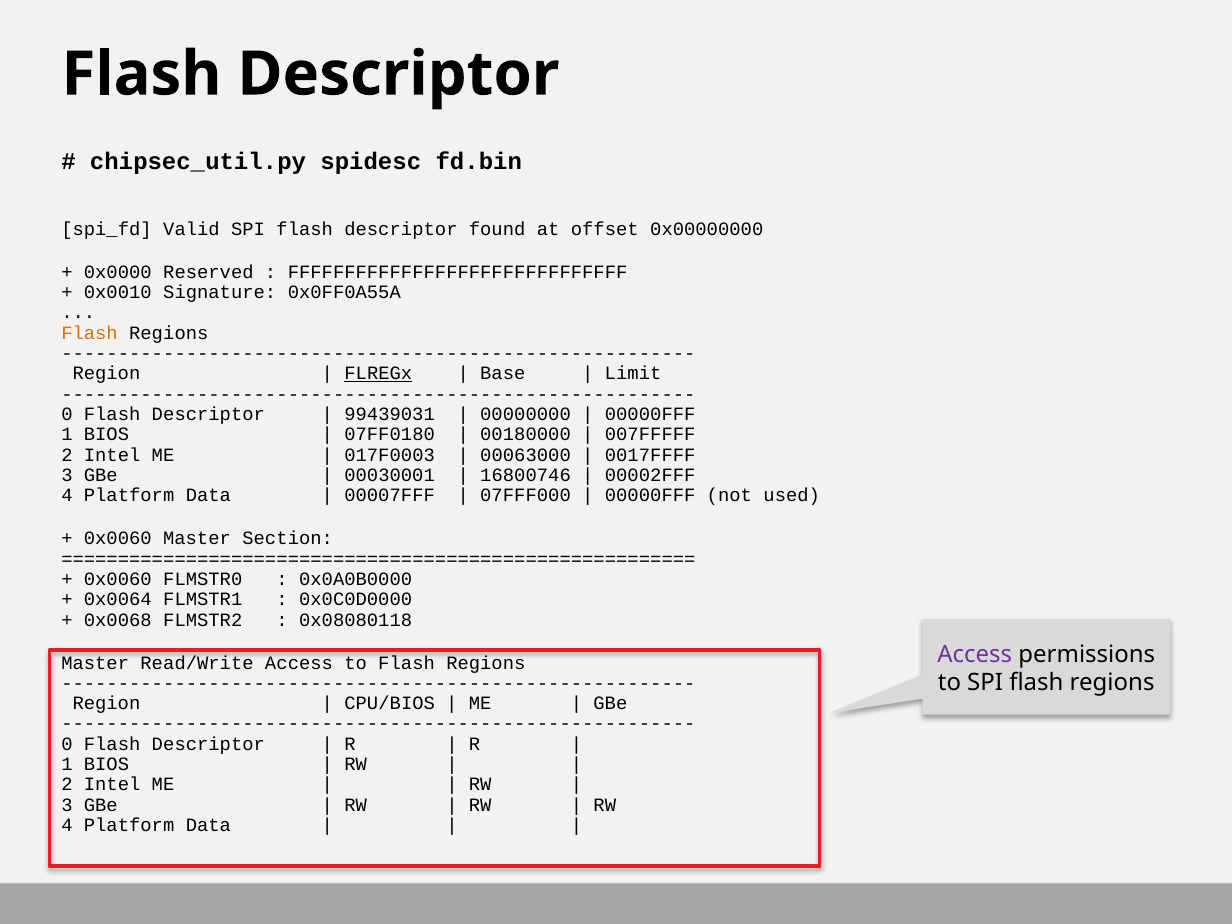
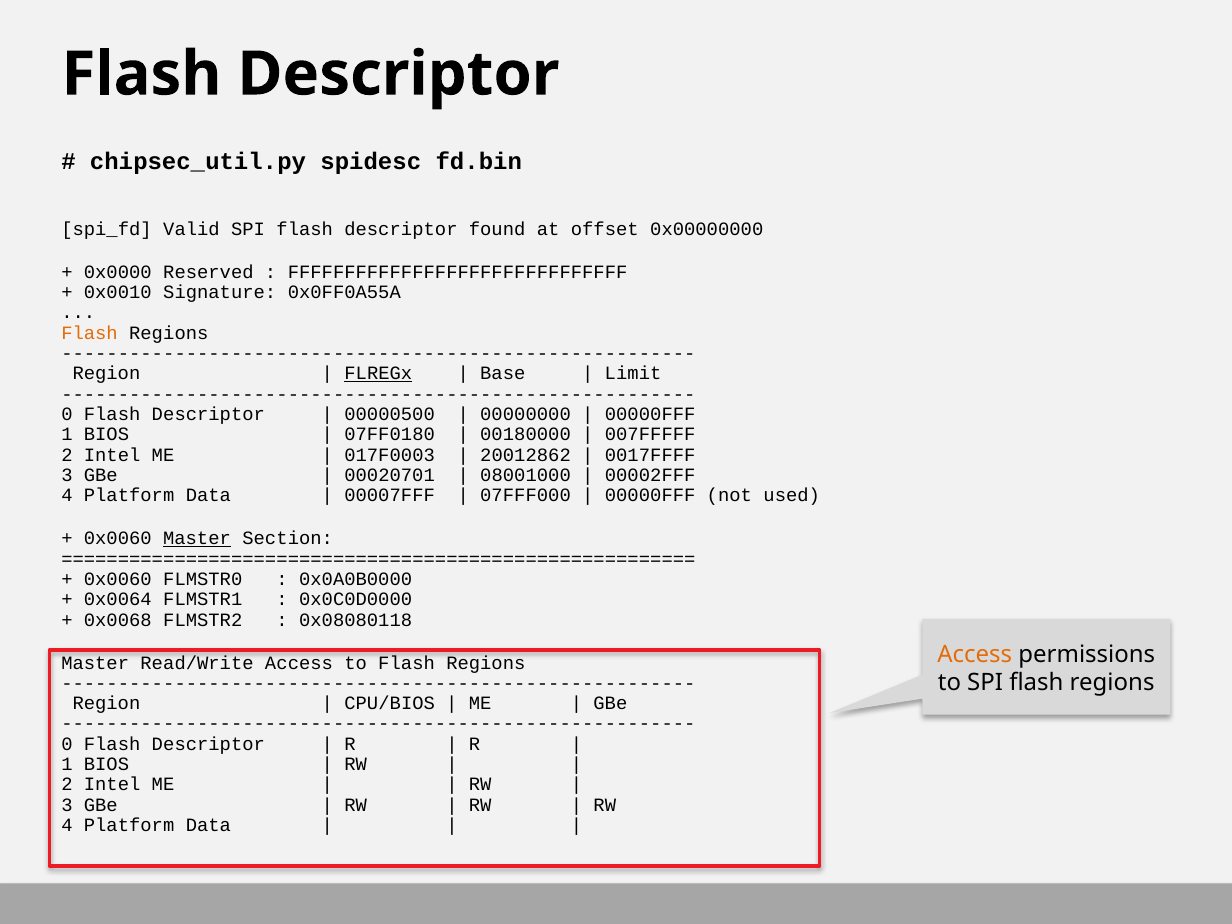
99439031: 99439031 -> 00000500
00063000: 00063000 -> 20012862
00030001: 00030001 -> 00020701
16800746: 16800746 -> 08001000
Master at (197, 539) underline: none -> present
Access at (975, 654) colour: purple -> orange
